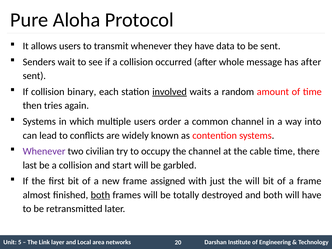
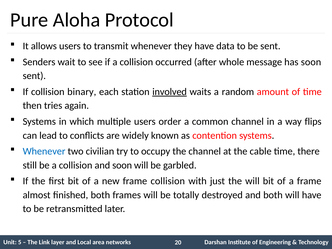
has after: after -> soon
into: into -> flips
Whenever at (44, 151) colour: purple -> blue
last: last -> still
and start: start -> soon
frame assigned: assigned -> collision
both at (100, 195) underline: present -> none
